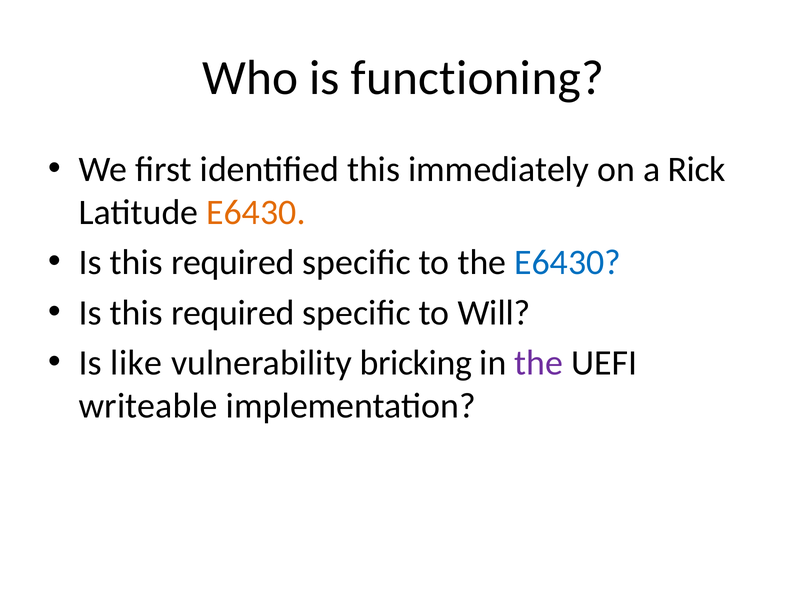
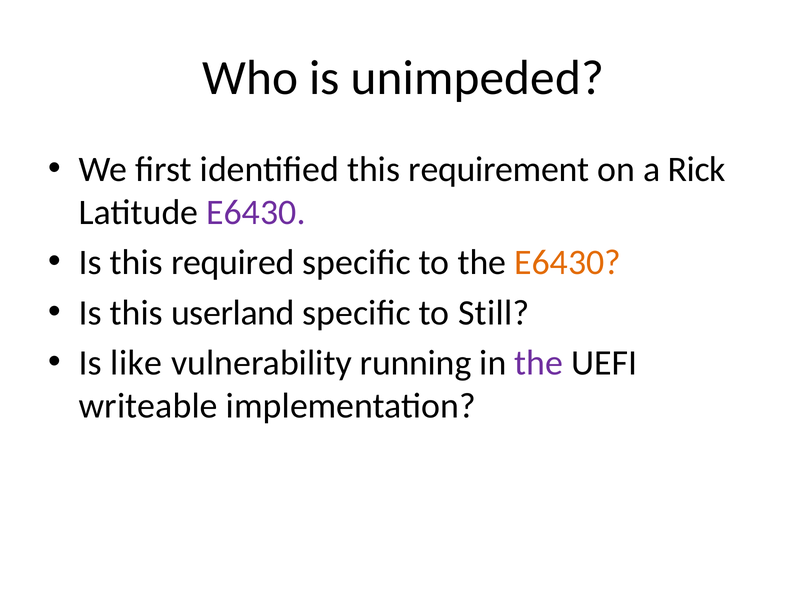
functioning: functioning -> unimpeded
immediately: immediately -> requirement
E6430 at (256, 212) colour: orange -> purple
E6430 at (568, 263) colour: blue -> orange
required at (233, 313): required -> userland
Will: Will -> Still
bricking: bricking -> running
